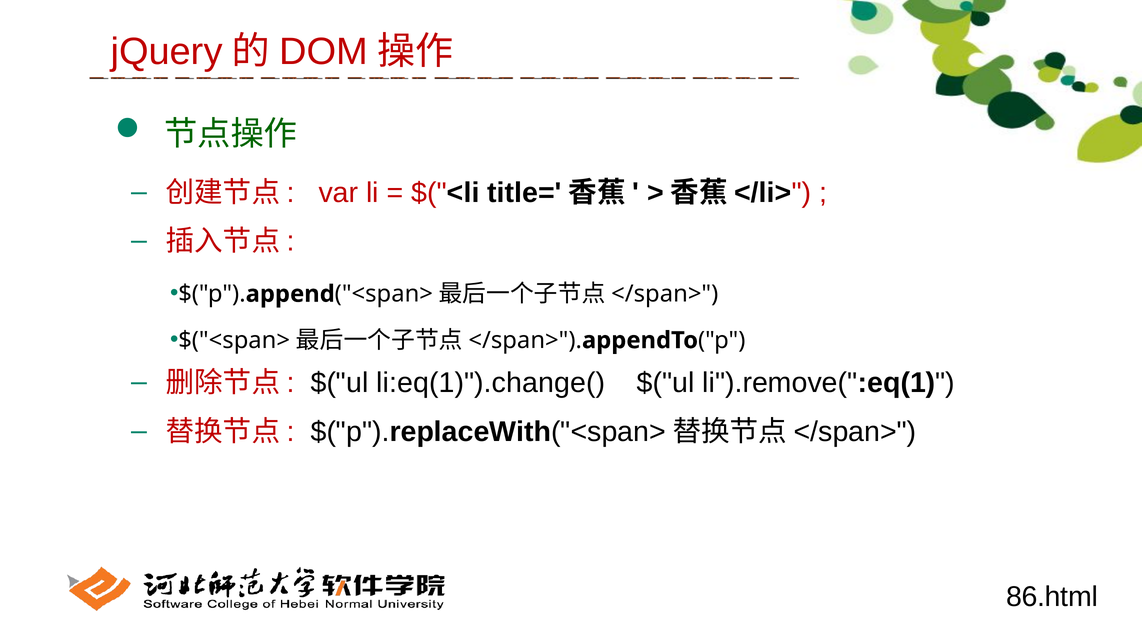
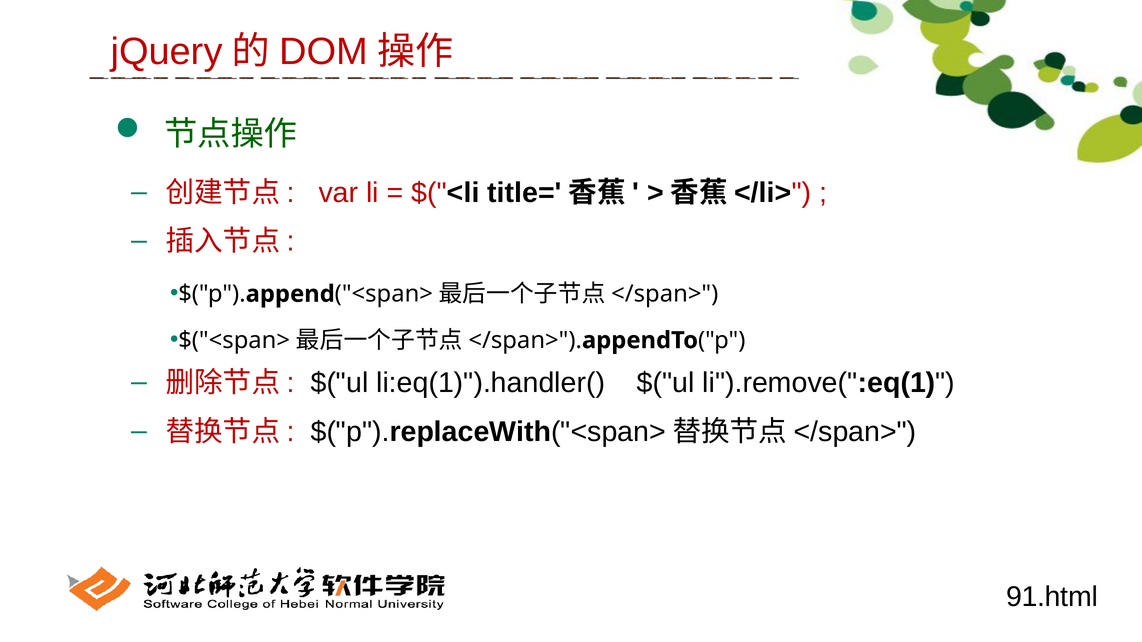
li:eq(1)").change(: li:eq(1)").change( -> li:eq(1)").handler(
86.html: 86.html -> 91.html
